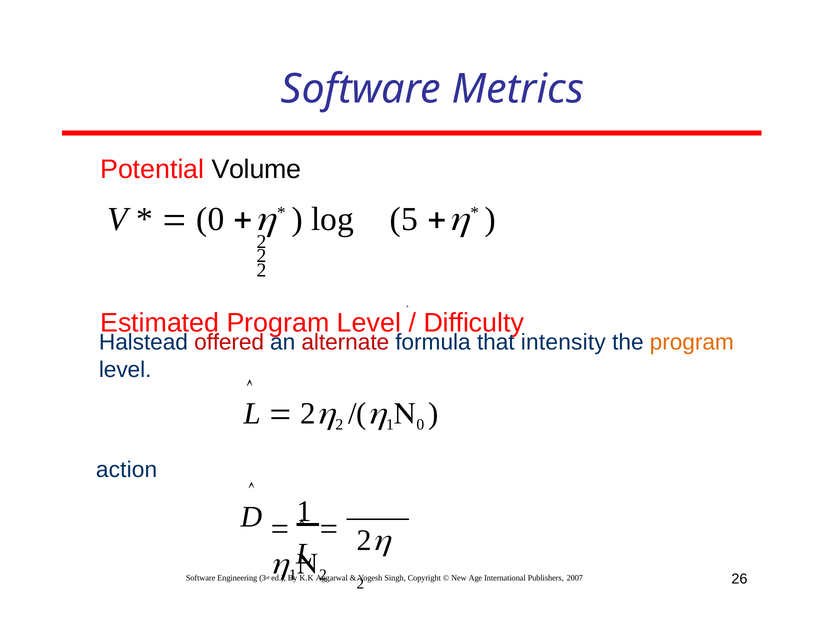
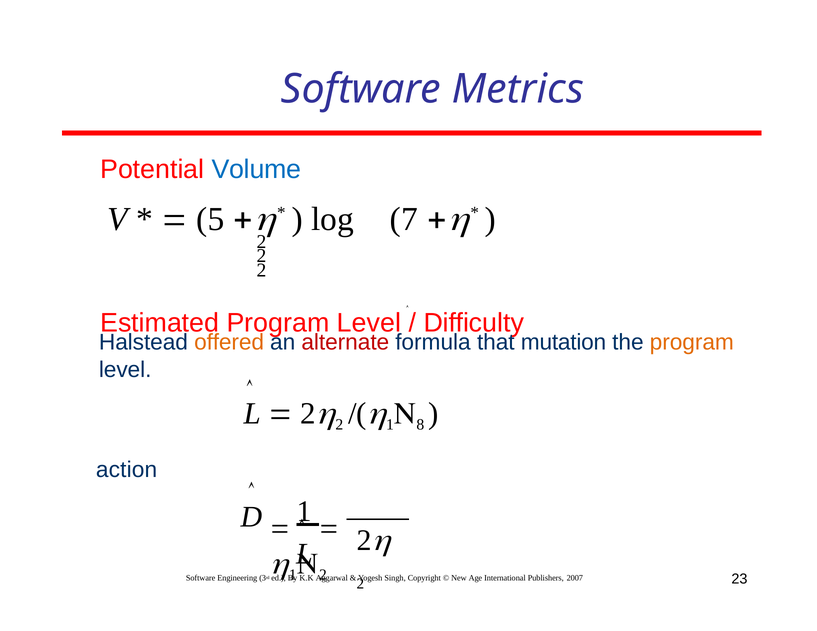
Volume colour: black -> blue
0 at (210, 219): 0 -> 5
5: 5 -> 7
offered colour: red -> orange
intensity: intensity -> mutation
0 at (420, 425): 0 -> 8
26: 26 -> 23
